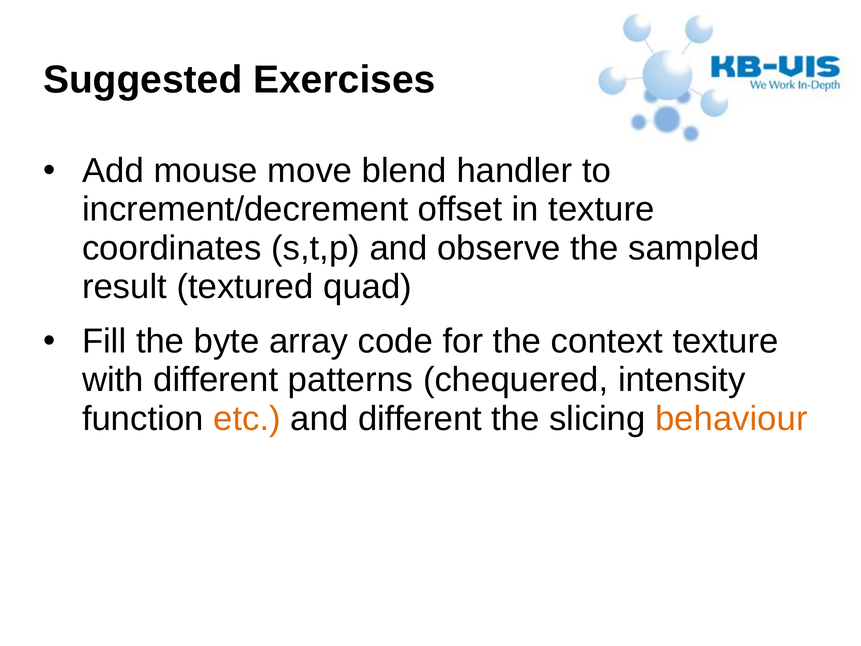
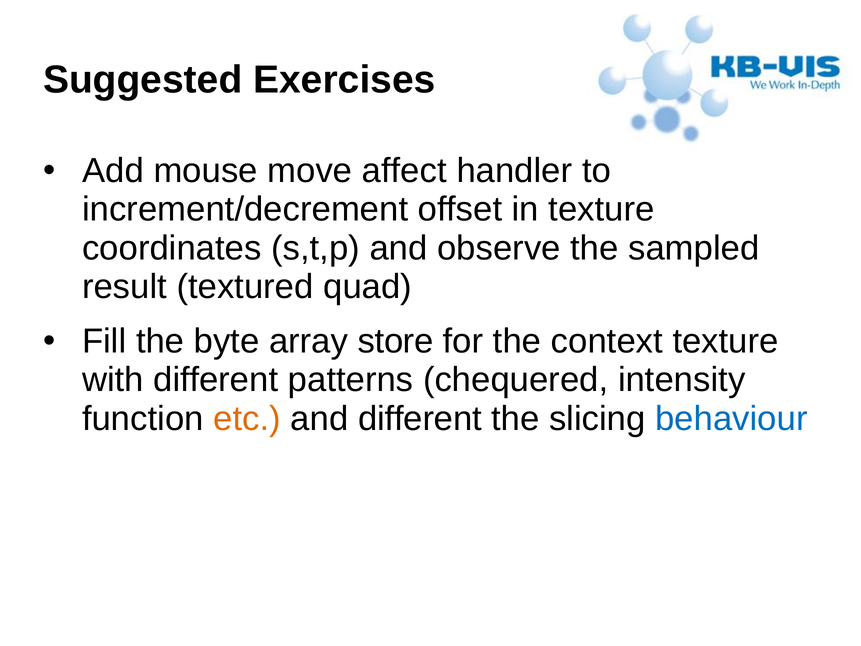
blend: blend -> affect
code: code -> store
behaviour colour: orange -> blue
